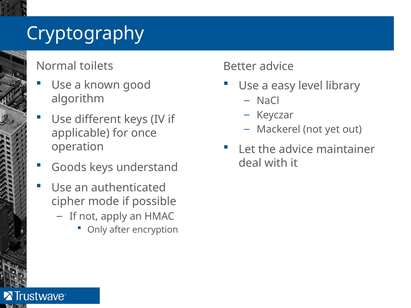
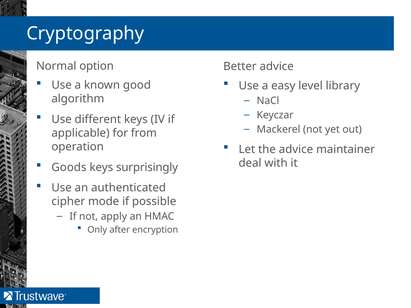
toilets: toilets -> option
once: once -> from
understand: understand -> surprisingly
